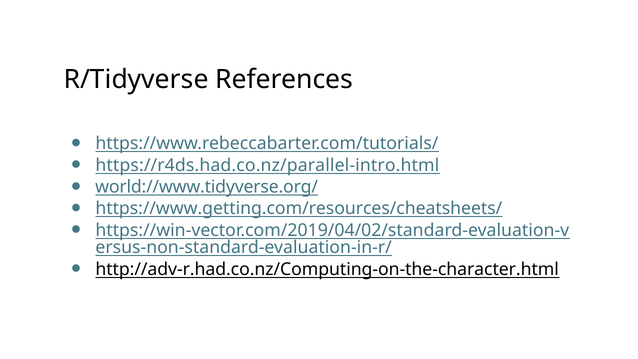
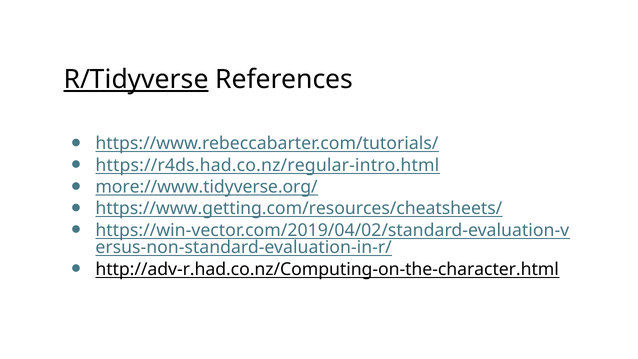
R/Tidyverse underline: none -> present
https://r4ds.had.co.nz/parallel-intro.html: https://r4ds.had.co.nz/parallel-intro.html -> https://r4ds.had.co.nz/regular-intro.html
world://www.tidyverse.org/: world://www.tidyverse.org/ -> more://www.tidyverse.org/
